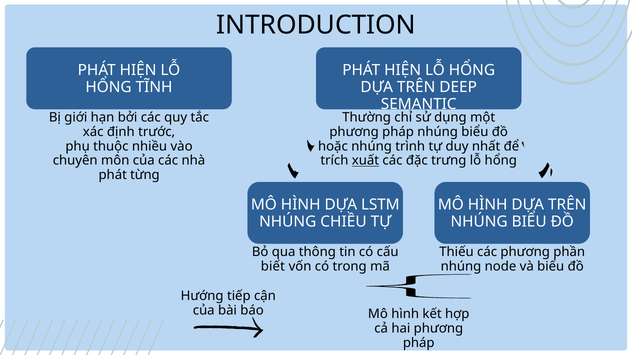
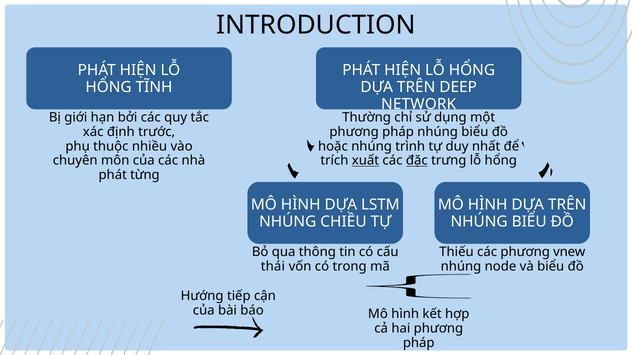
SEMANTIC: SEMANTIC -> NETWORK
đặc underline: none -> present
phần: phần -> vnew
biết: biết -> thái
